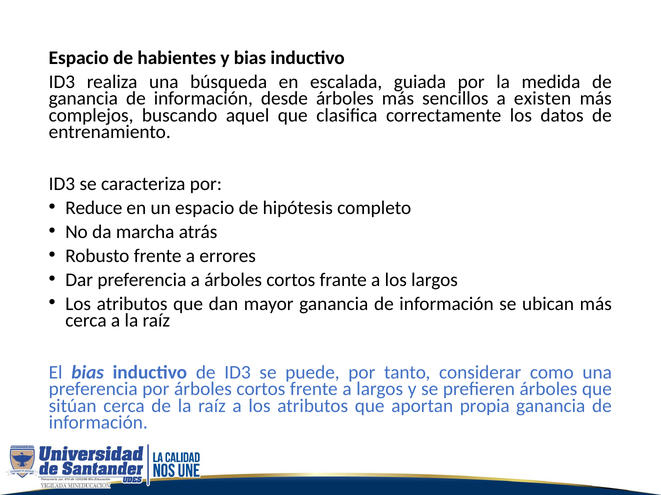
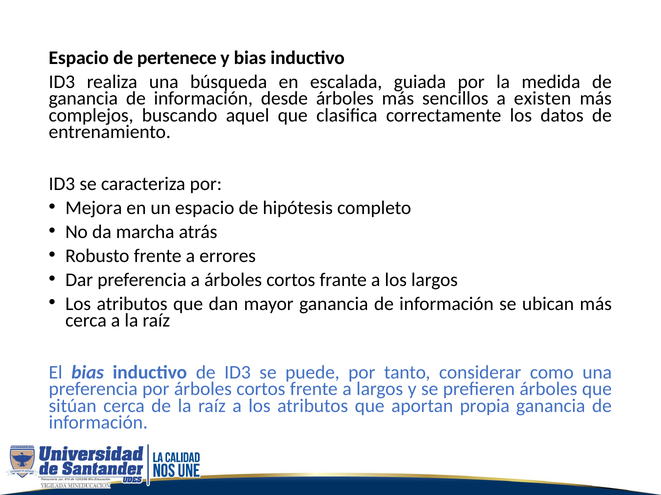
habientes: habientes -> pertenece
Reduce: Reduce -> Mejora
